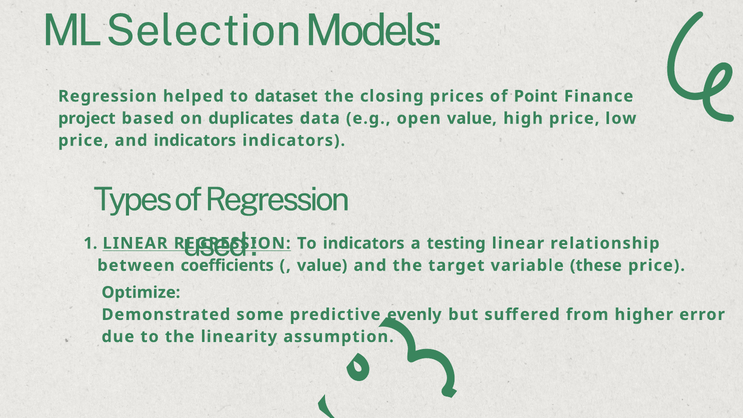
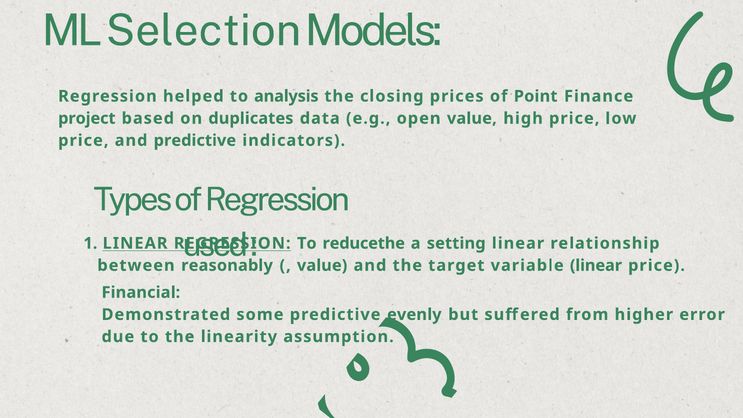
dataset: dataset -> analysis
and indicators: indicators -> predictive
To indicators: indicators -> reducethe
testing: testing -> setting
coefficients: coefficients -> reasonably
variable these: these -> linear
Optimize: Optimize -> Financial
